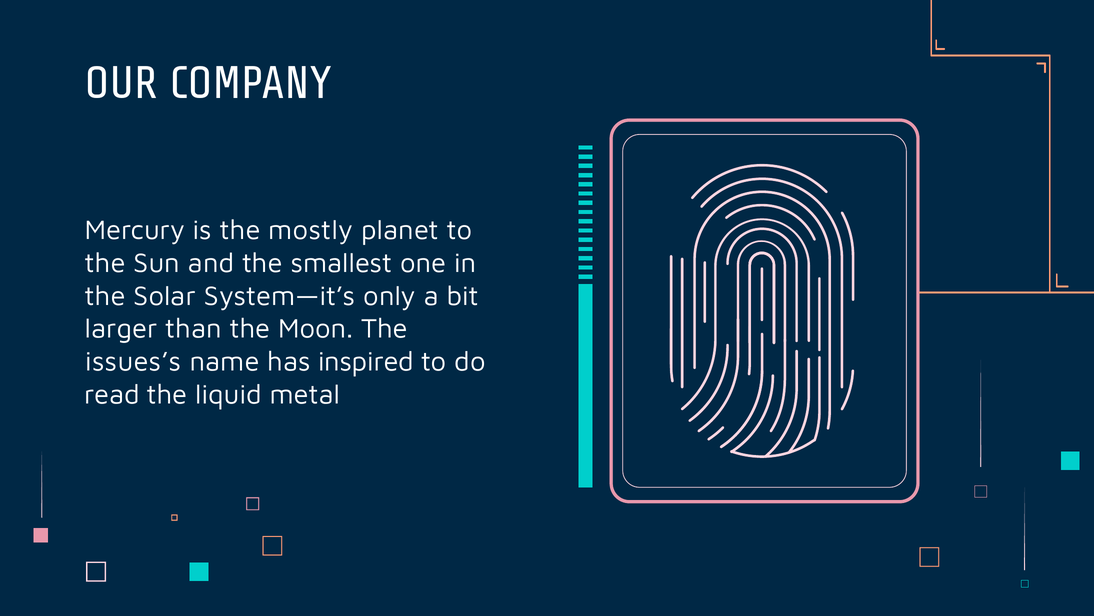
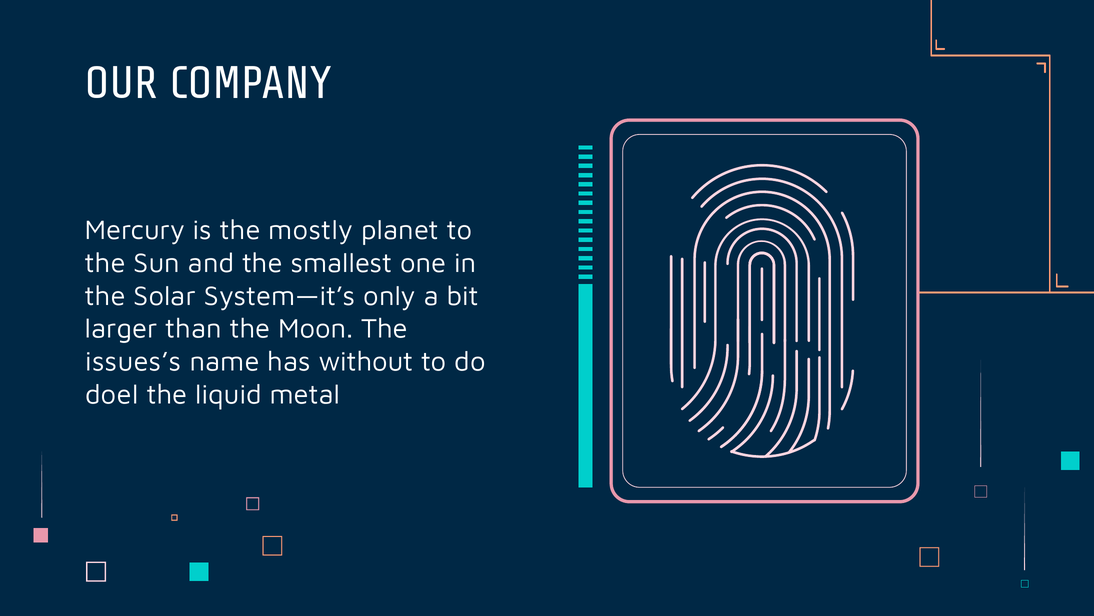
inspired: inspired -> without
read: read -> doel
